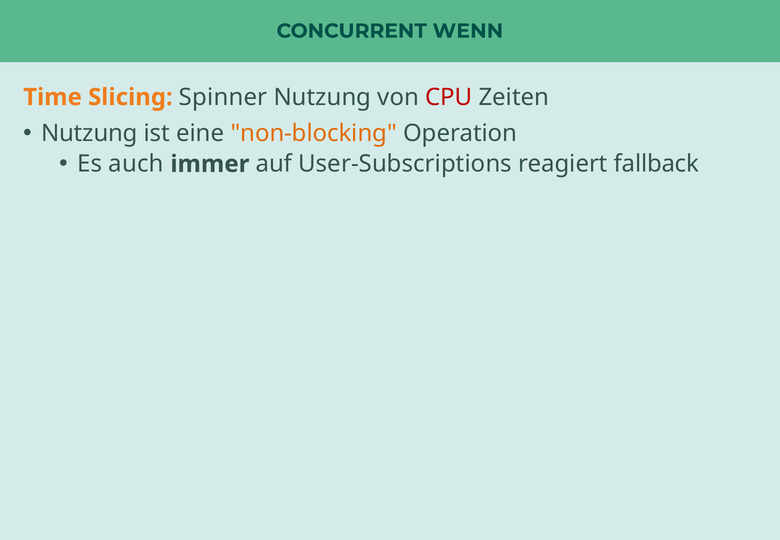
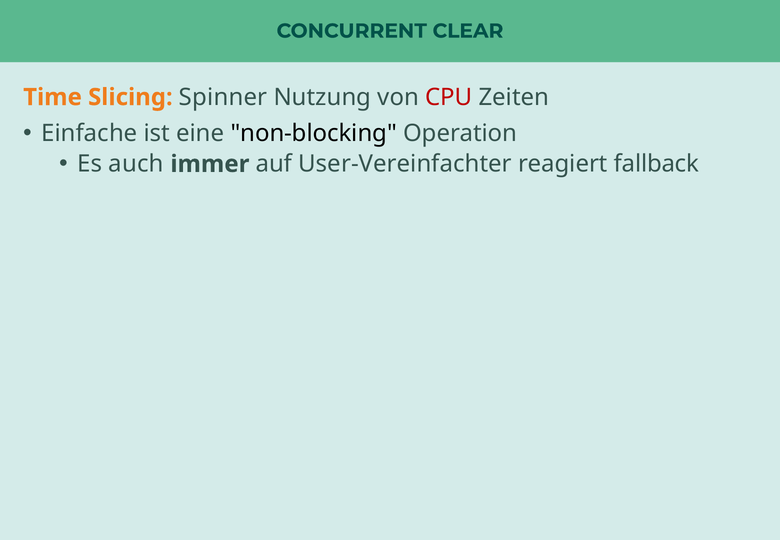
WENN: WENN -> CLEAR
Nutzung at (89, 133): Nutzung -> Einfache
non-blocking colour: orange -> black
User-Subscriptions: User-Subscriptions -> User-Vereinfachter
